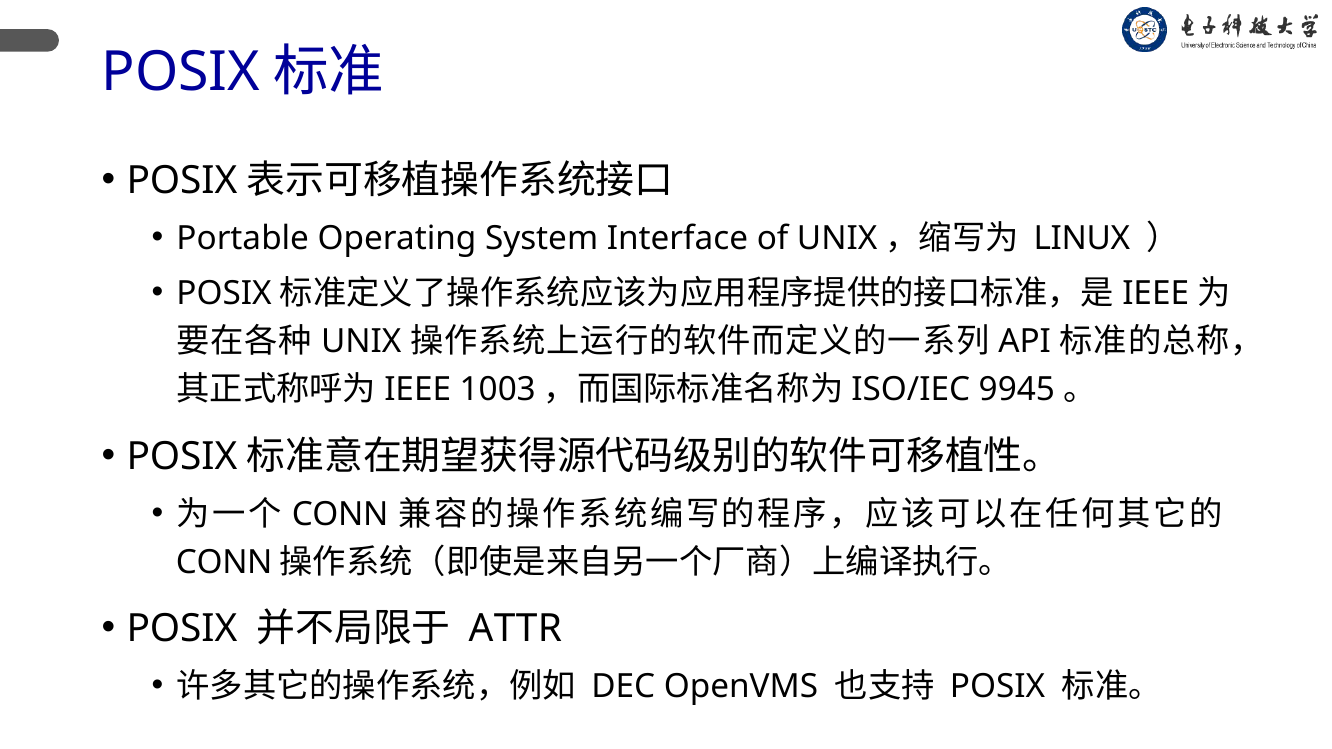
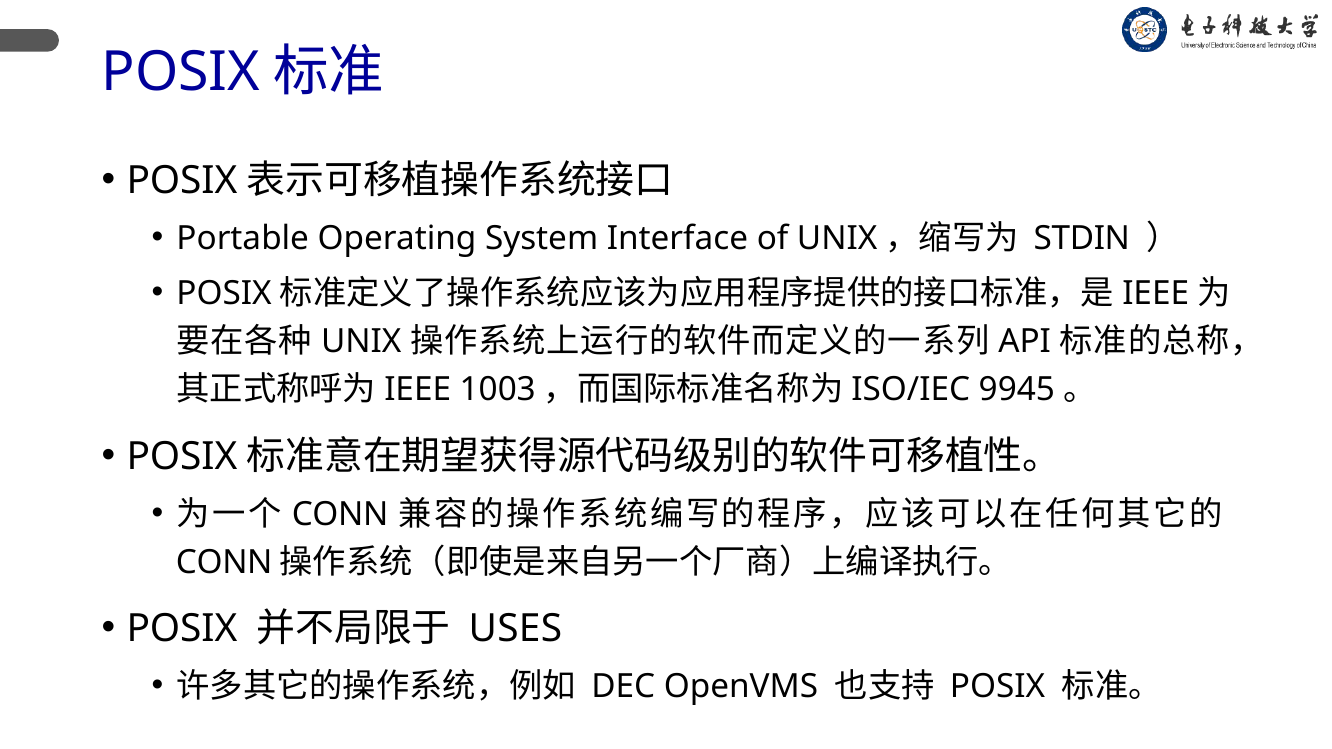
LINUX: LINUX -> STDIN
ATTR: ATTR -> USES
